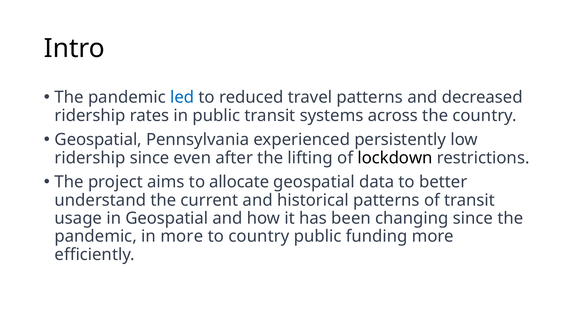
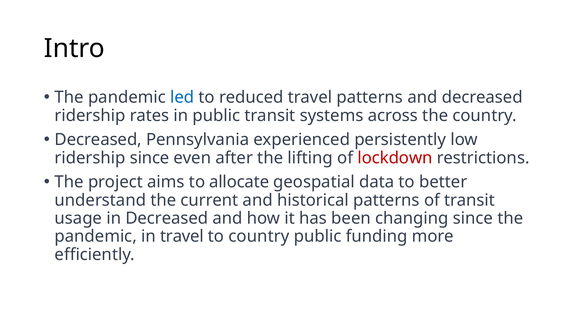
Geospatial at (98, 139): Geospatial -> Decreased
lockdown colour: black -> red
in Geospatial: Geospatial -> Decreased
in more: more -> travel
